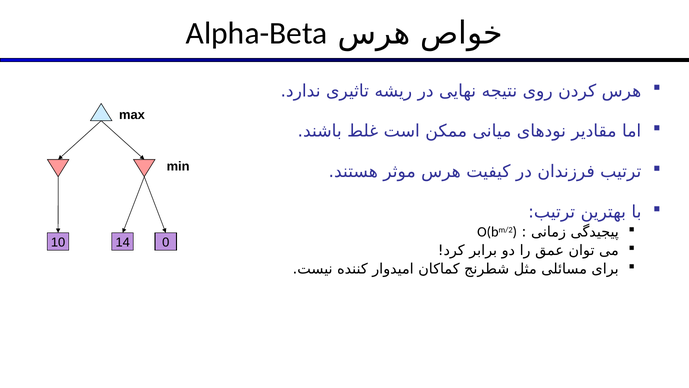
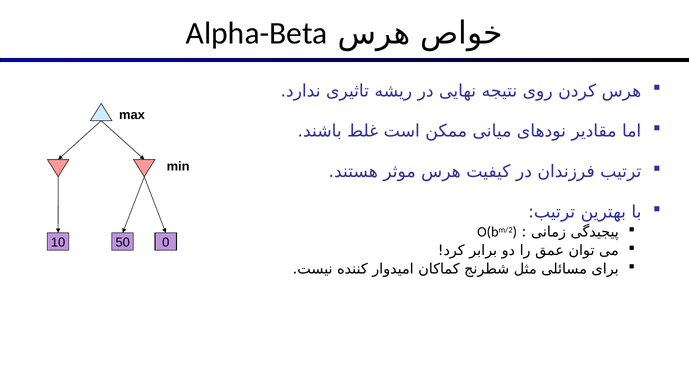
14: 14 -> 50
